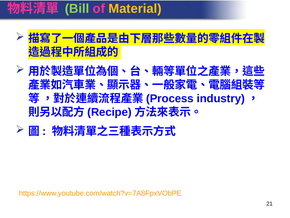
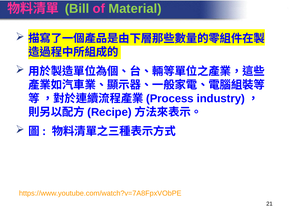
Material colour: yellow -> light green
